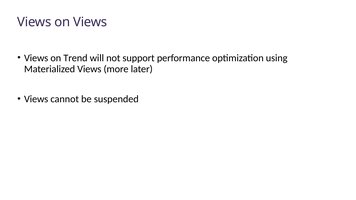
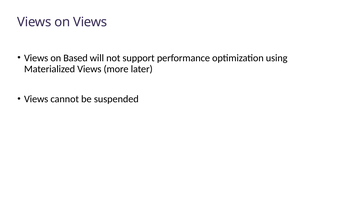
Trend: Trend -> Based
